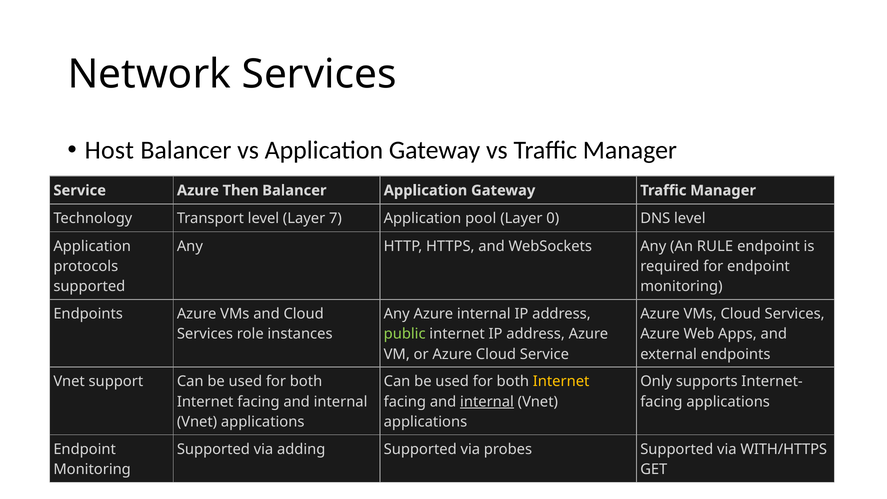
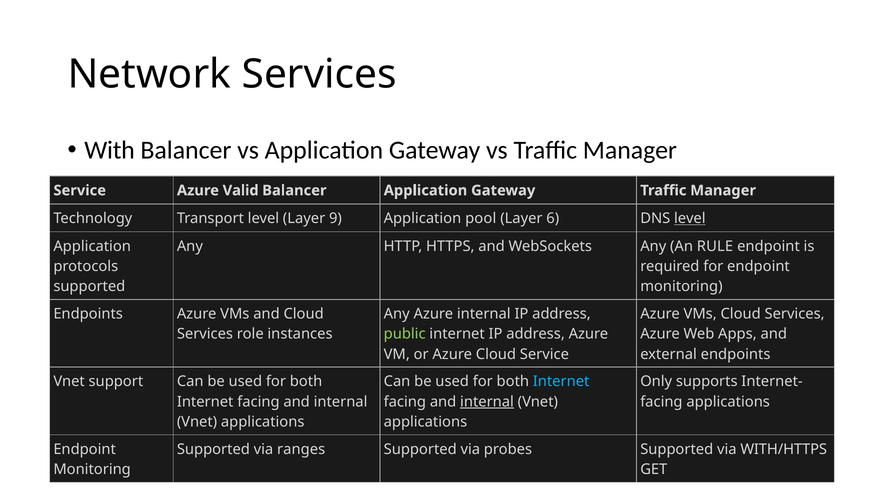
Host: Host -> With
Then: Then -> Valid
7: 7 -> 9
0: 0 -> 6
level at (690, 218) underline: none -> present
Internet at (561, 382) colour: yellow -> light blue
adding: adding -> ranges
